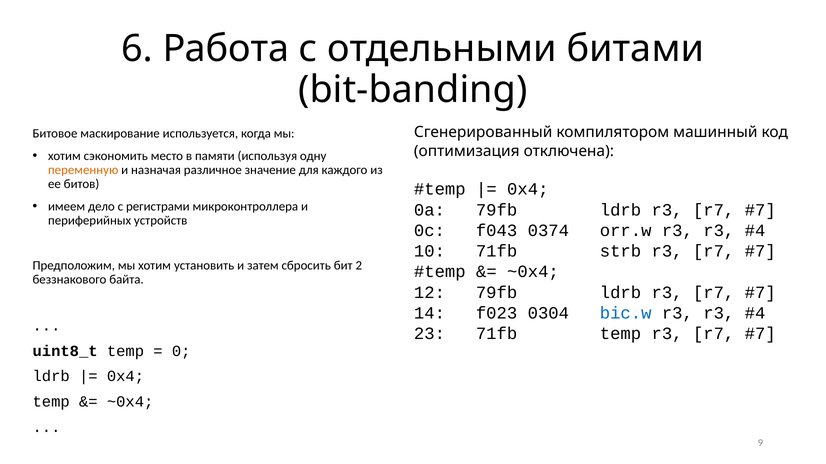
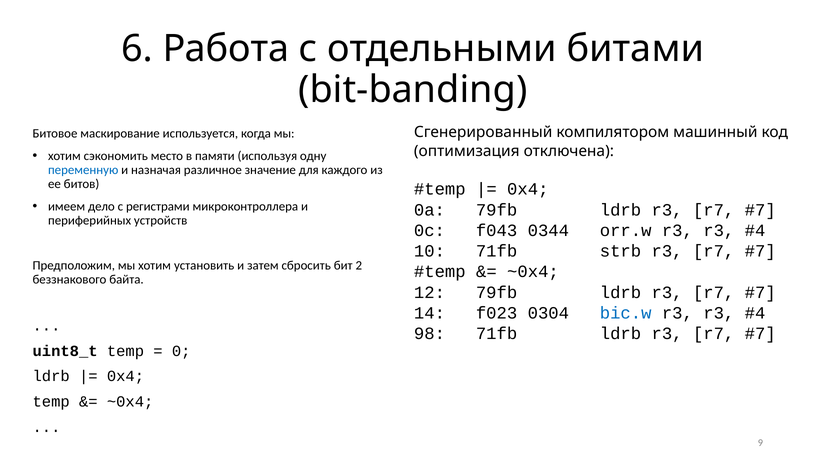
переменную colour: orange -> blue
0374: 0374 -> 0344
23: 23 -> 98
71fb temp: temp -> ldrb
